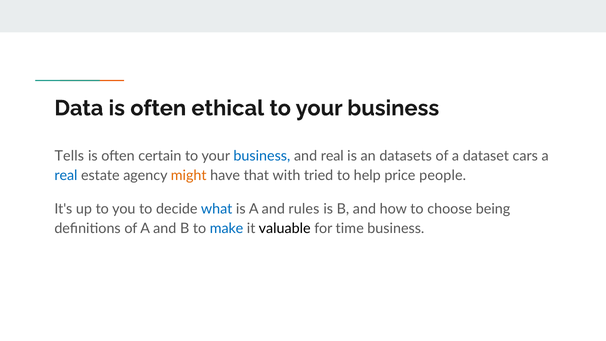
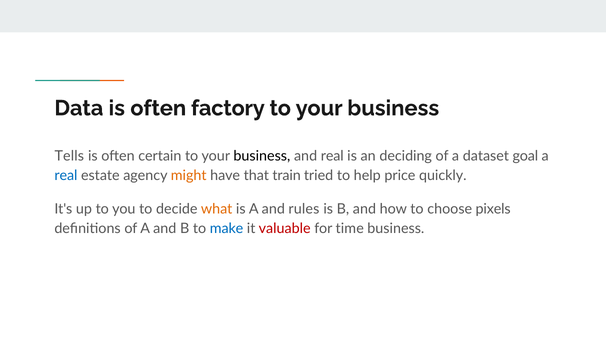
ethical: ethical -> factory
business at (262, 156) colour: blue -> black
datasets: datasets -> deciding
cars: cars -> goal
with: with -> train
people: people -> quickly
what colour: blue -> orange
being: being -> pixels
valuable colour: black -> red
